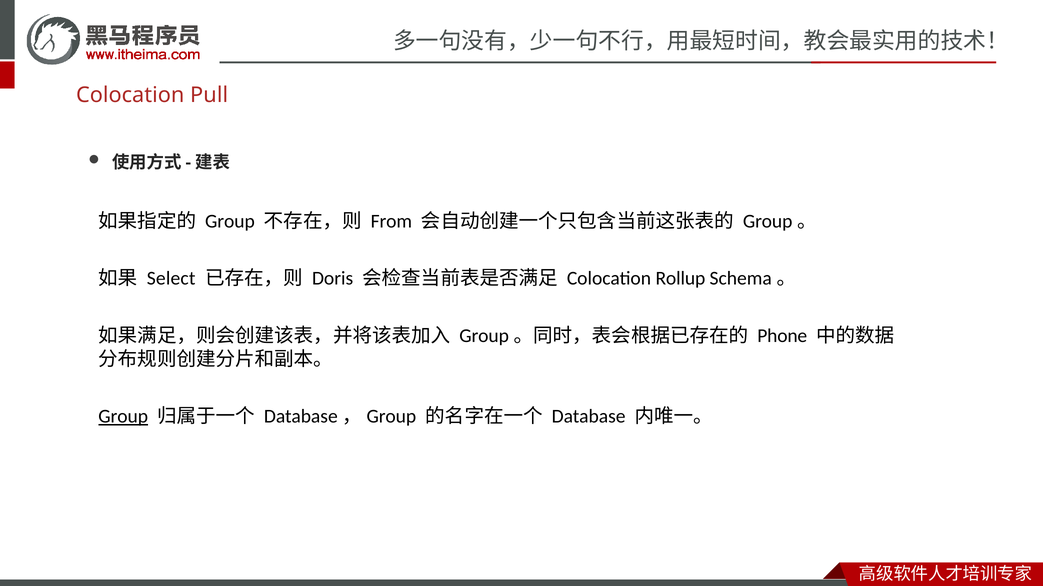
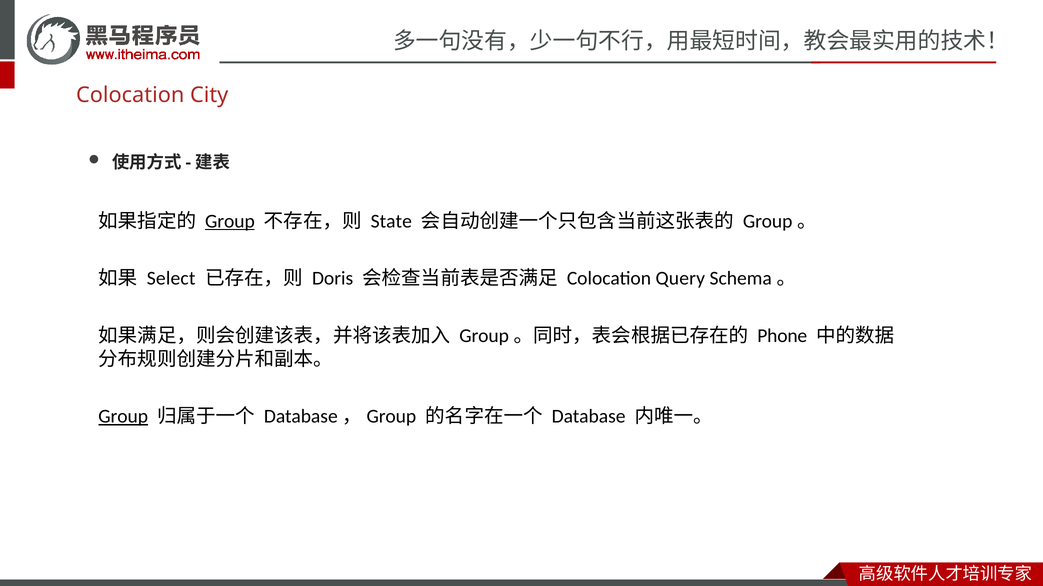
Pull: Pull -> City
Group at (230, 221) underline: none -> present
From: From -> State
Rollup: Rollup -> Query
